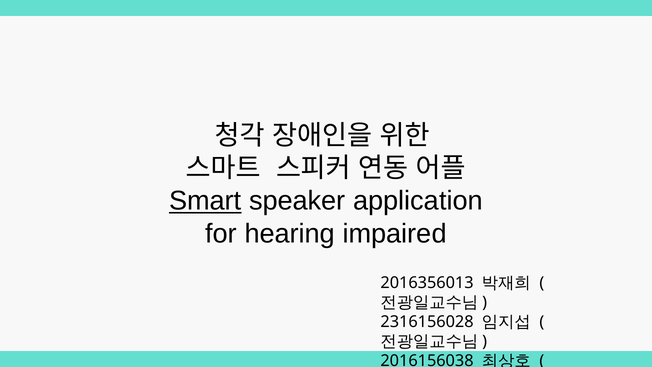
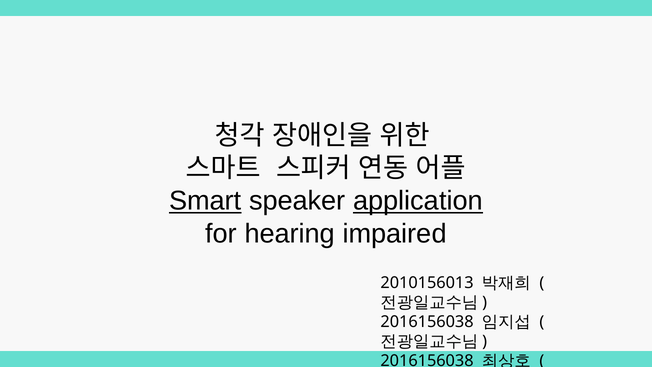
application underline: none -> present
2016356013: 2016356013 -> 2010156013
2316156028 at (427, 322): 2316156028 -> 2016156038
